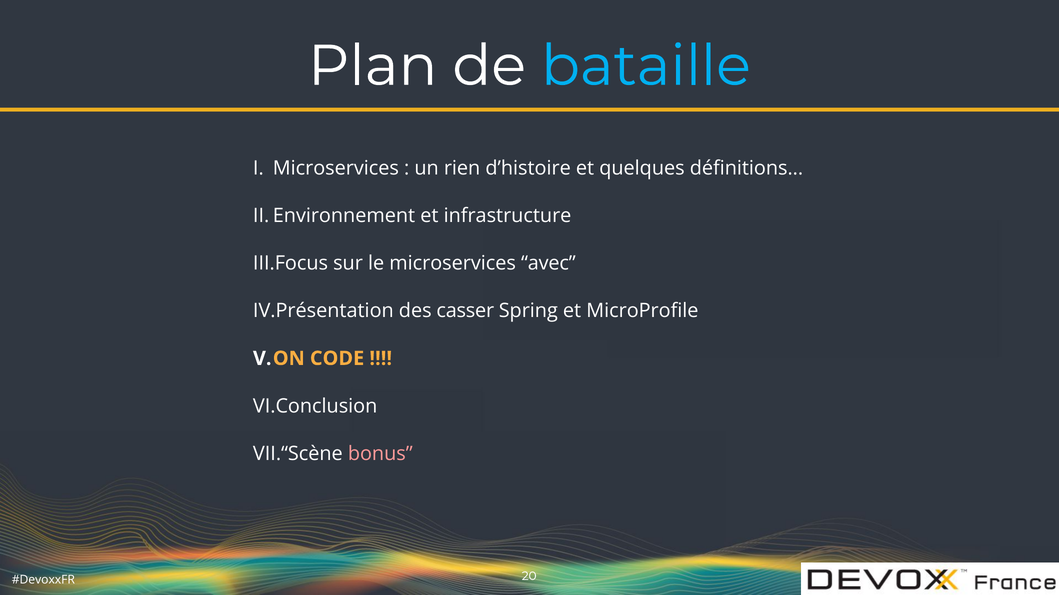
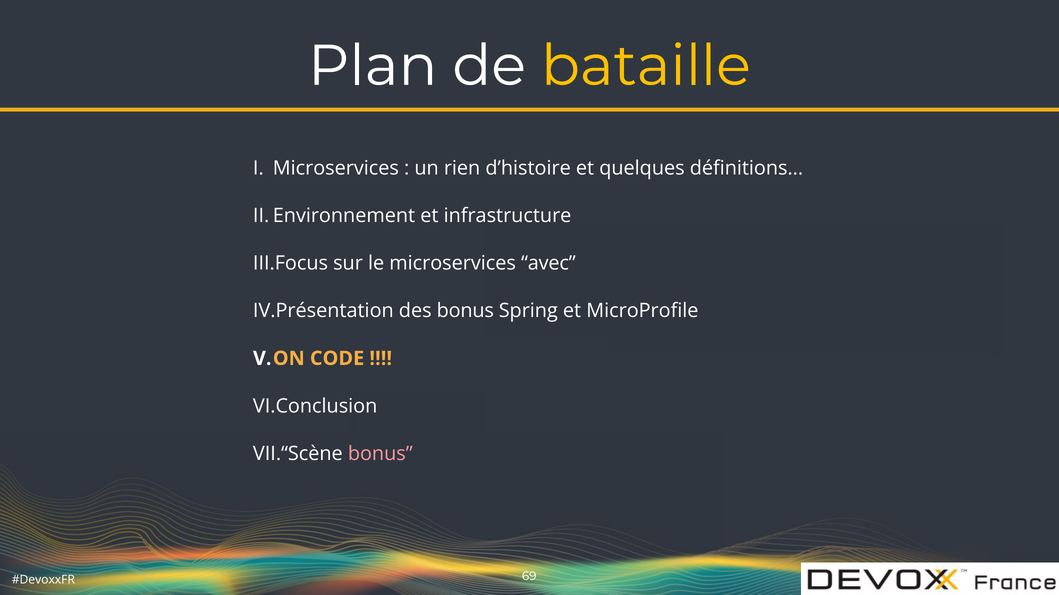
bataille colour: light blue -> yellow
des casser: casser -> bonus
20: 20 -> 69
